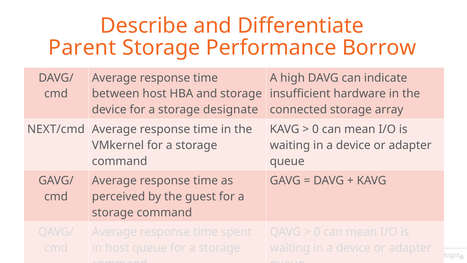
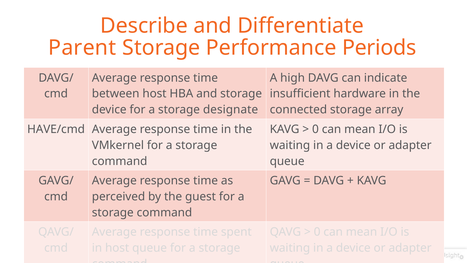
Borrow: Borrow -> Periods
NEXT/cmd: NEXT/cmd -> HAVE/cmd
